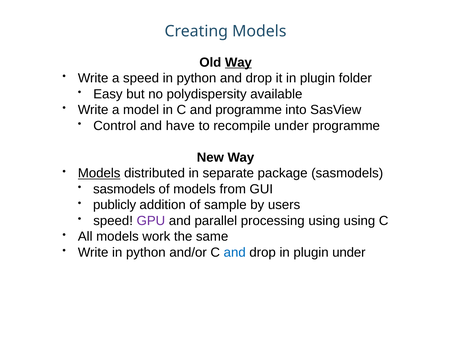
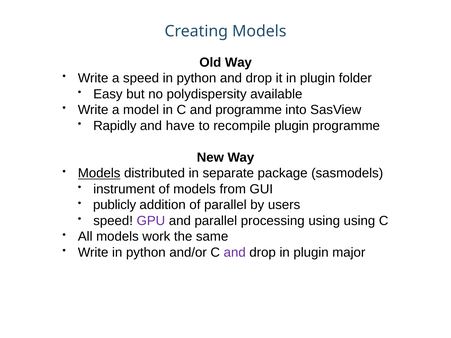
Way at (238, 62) underline: present -> none
Control: Control -> Rapidly
recompile under: under -> plugin
sasmodels at (124, 189): sasmodels -> instrument
of sample: sample -> parallel
and at (235, 253) colour: blue -> purple
plugin under: under -> major
